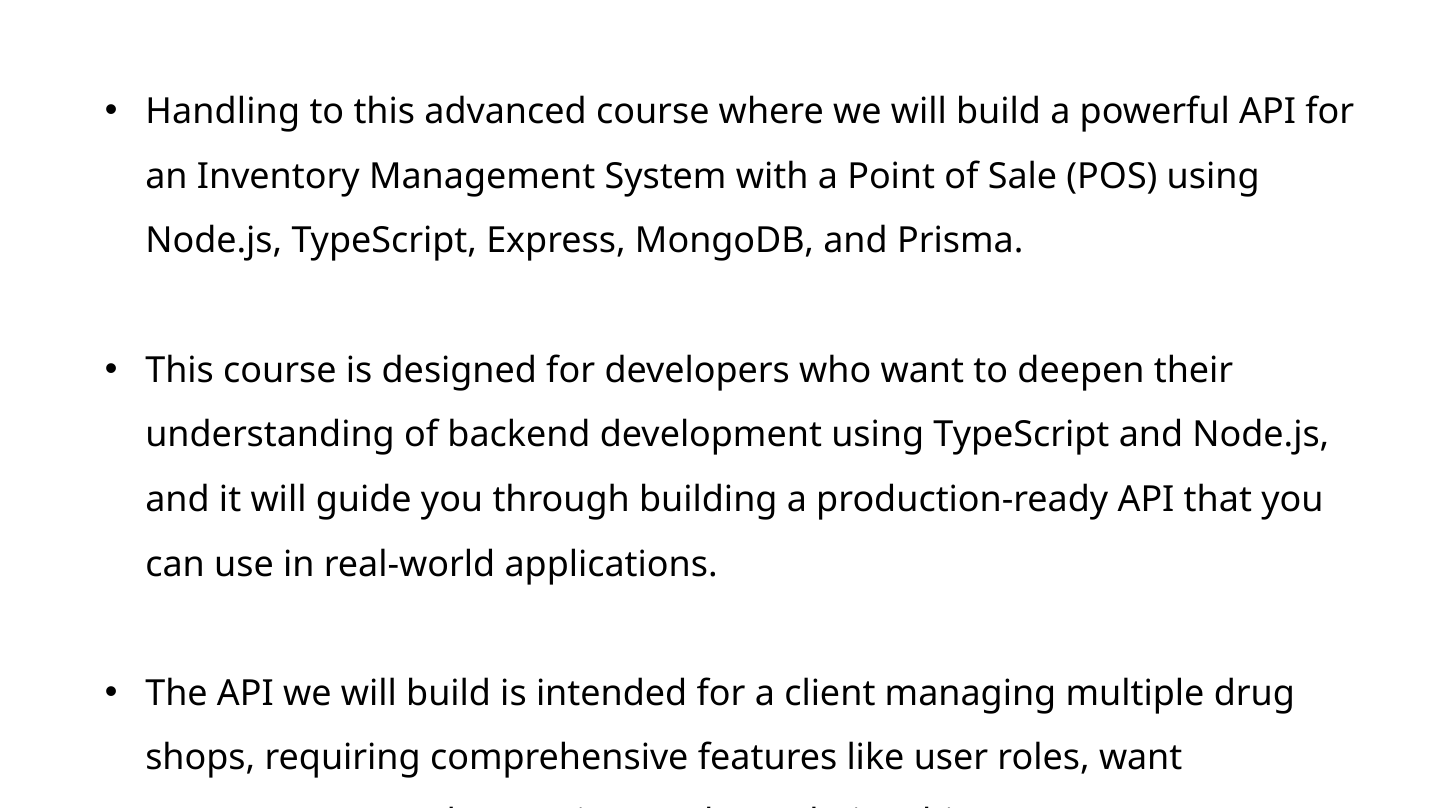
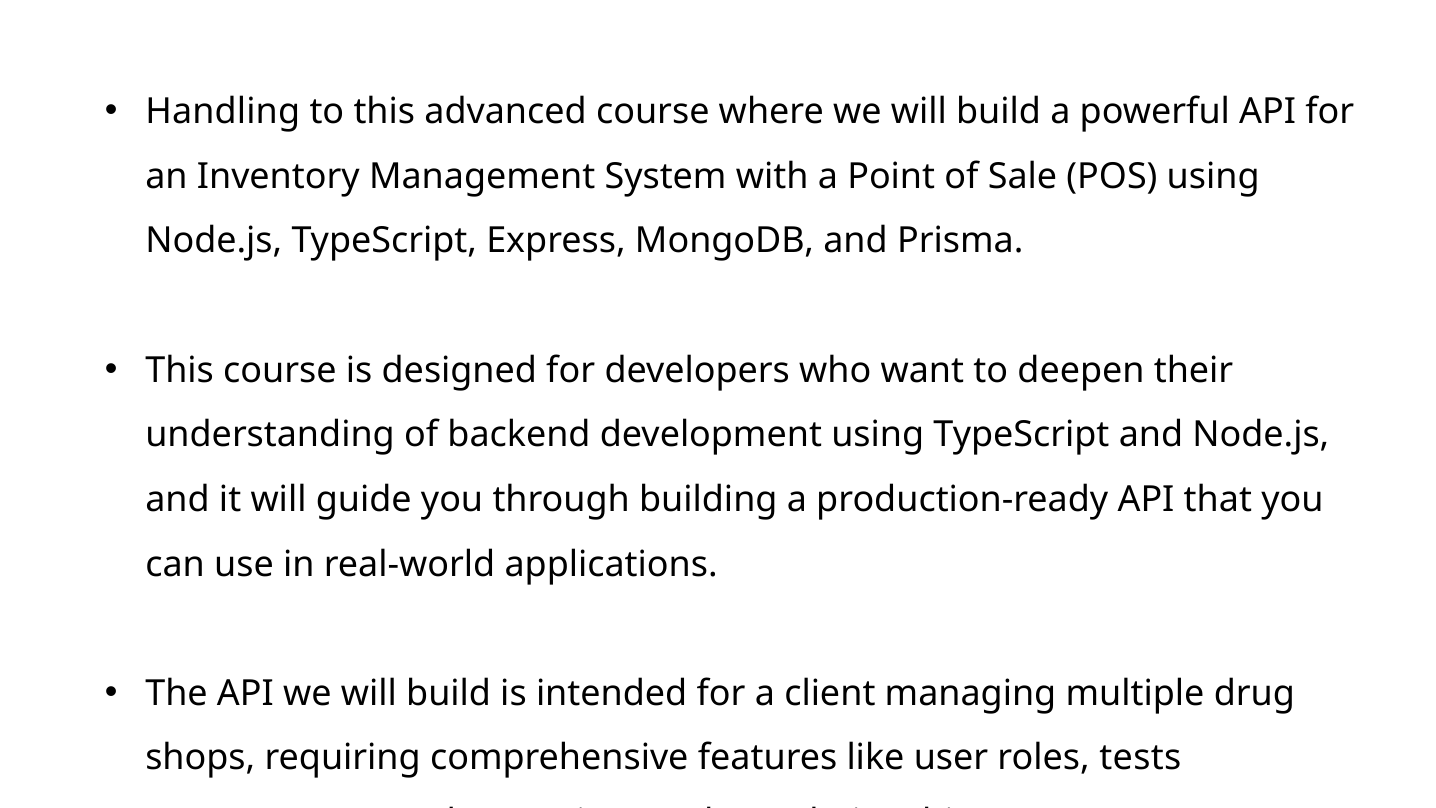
roles want: want -> tests
